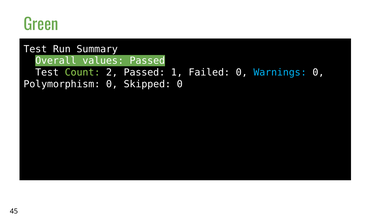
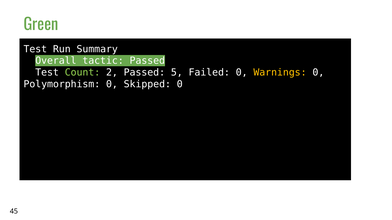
values: values -> tactic
1: 1 -> 5
Warnings colour: light blue -> yellow
